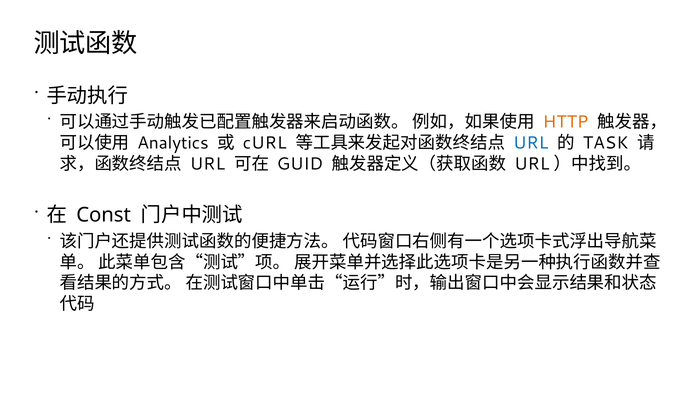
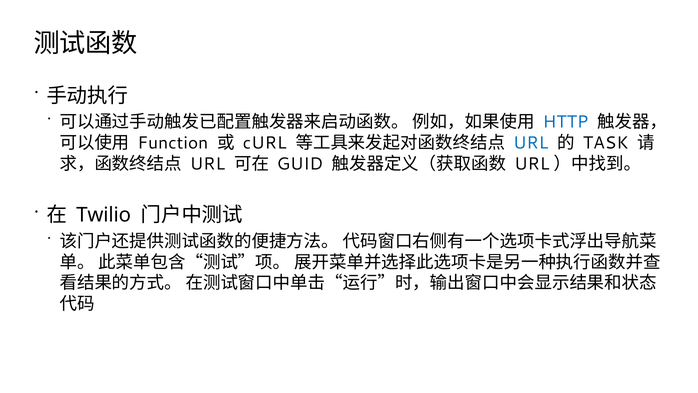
HTTP colour: orange -> blue
Analytics: Analytics -> Function
Const: Const -> Twilio
